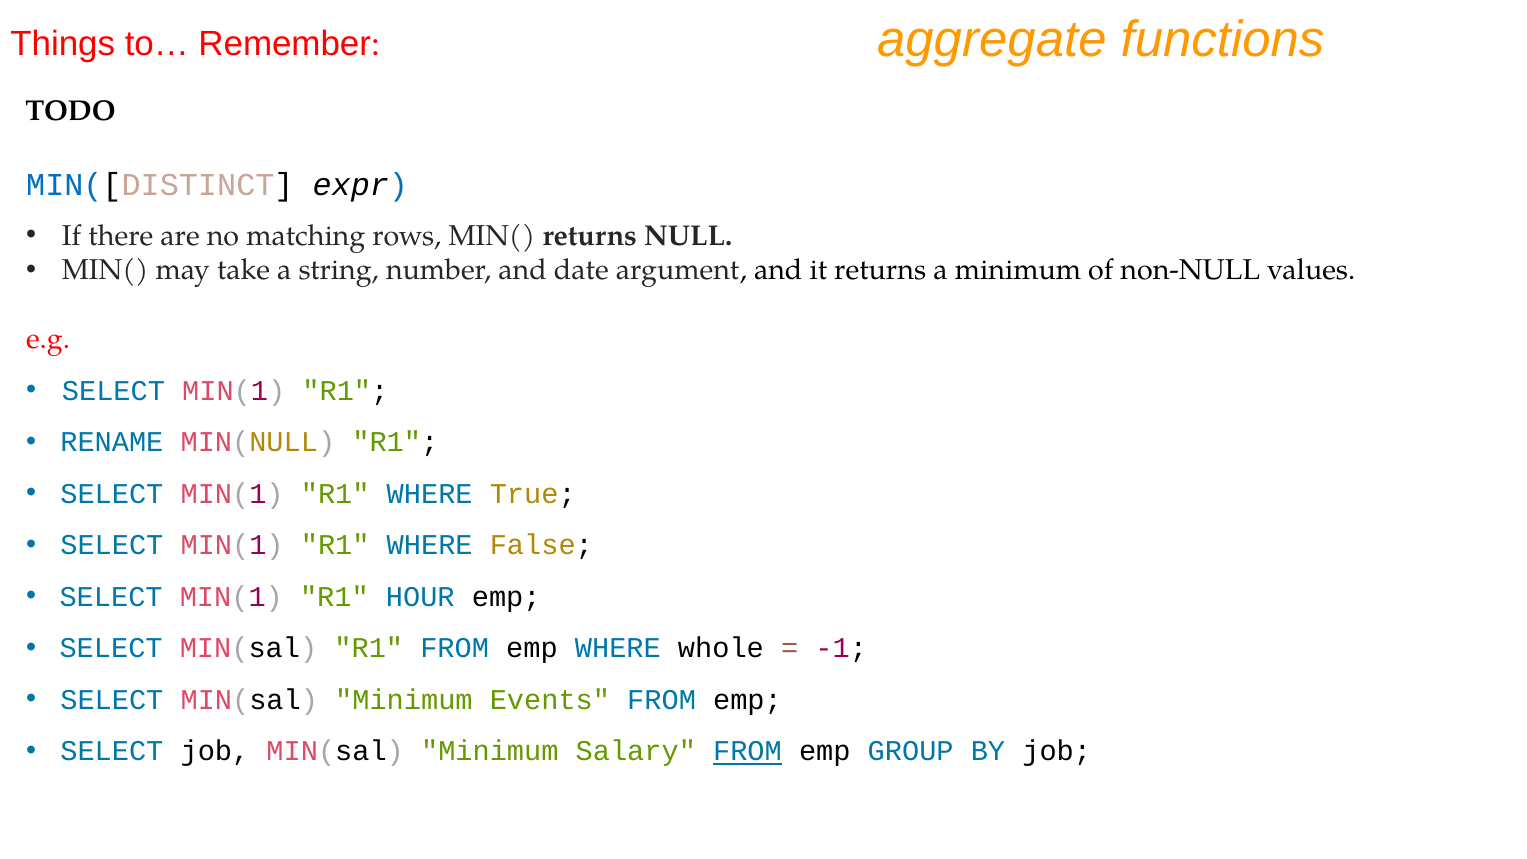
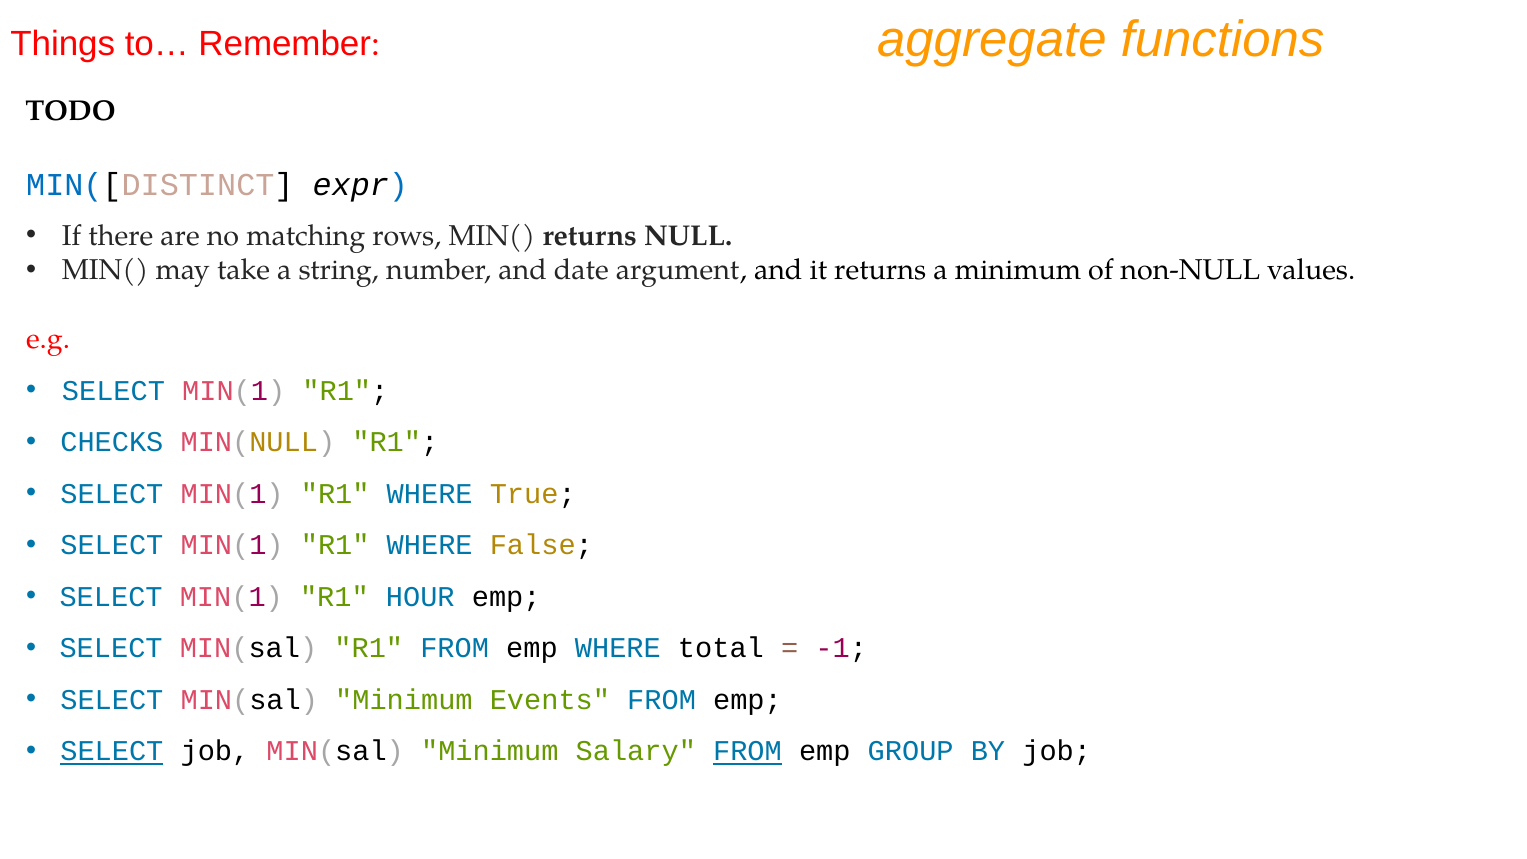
RENAME: RENAME -> CHECKS
whole: whole -> total
SELECT at (112, 751) underline: none -> present
